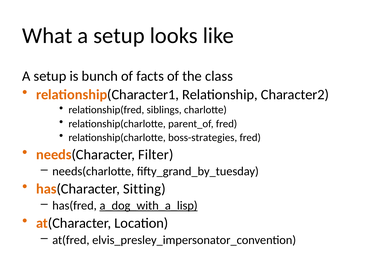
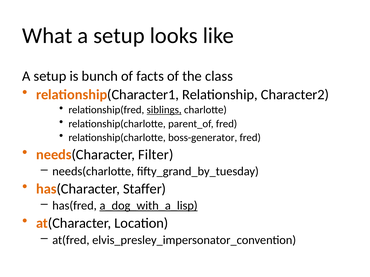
siblings underline: none -> present
boss-strategies: boss-strategies -> boss-generator
Sitting: Sitting -> Staffer
